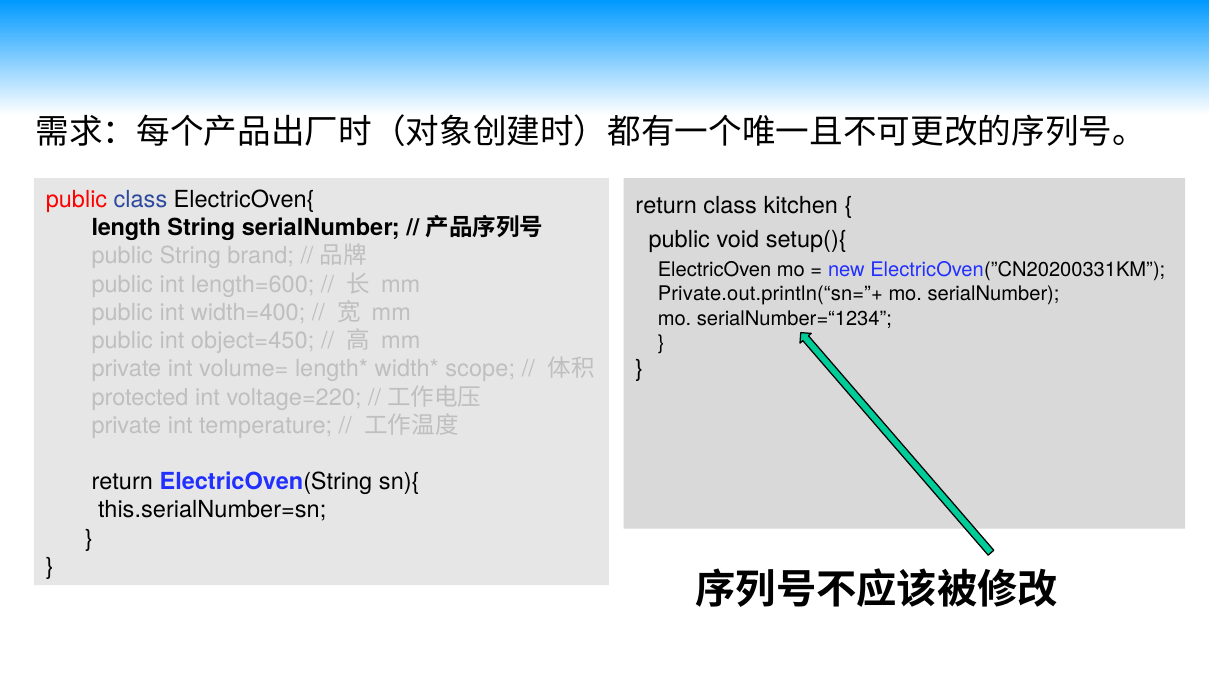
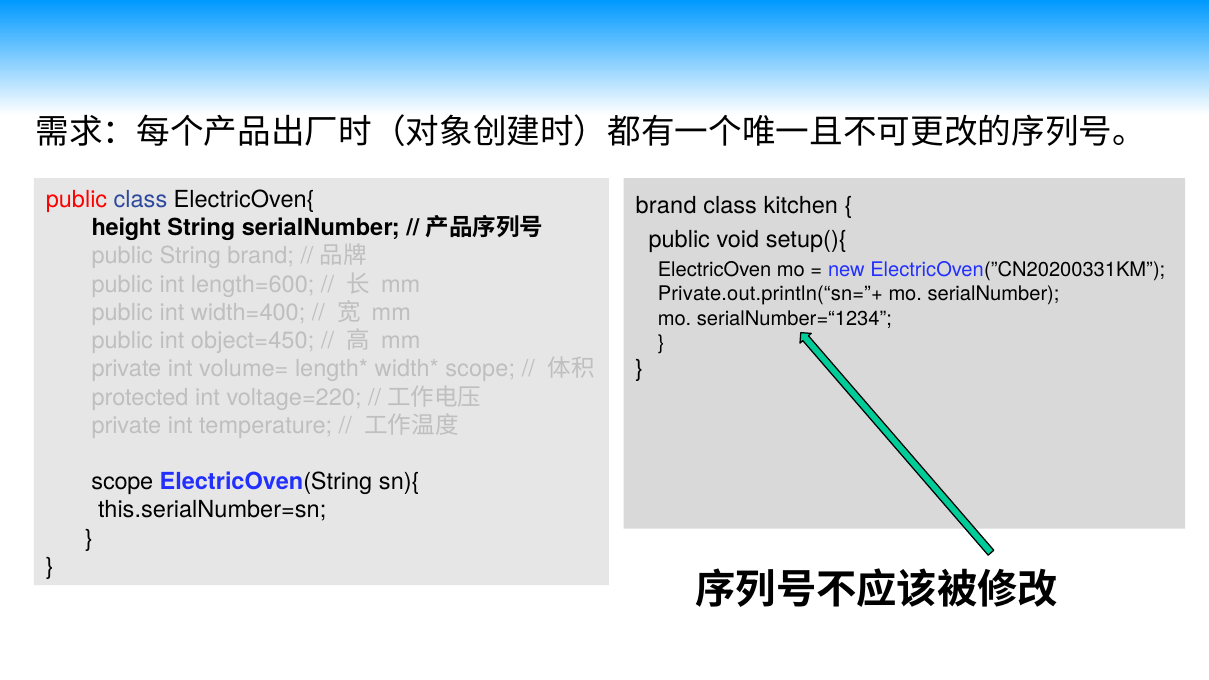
return at (666, 205): return -> brand
length: length -> height
return at (122, 482): return -> scope
